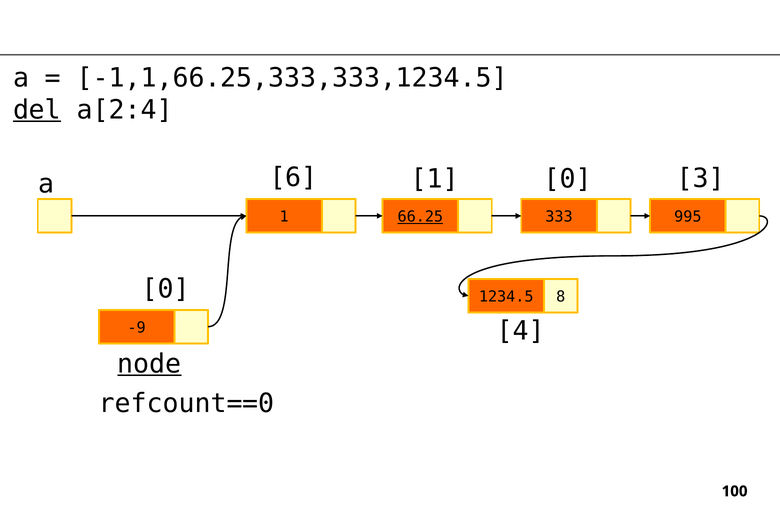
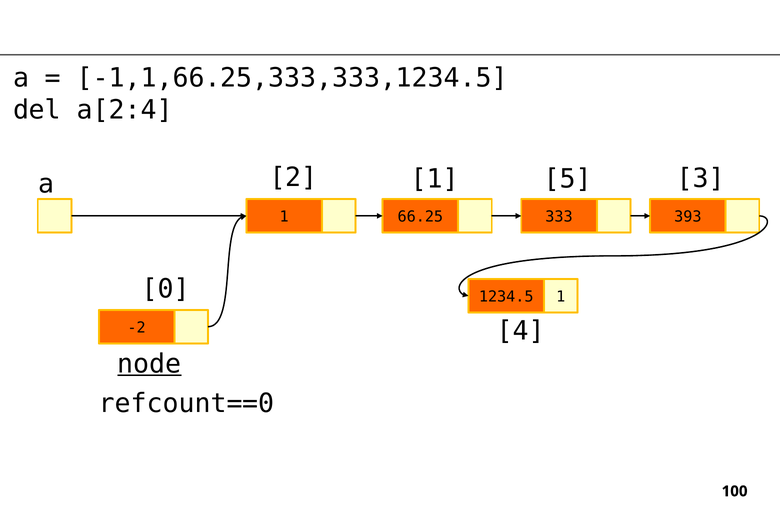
del underline: present -> none
6: 6 -> 2
1 0: 0 -> 5
66.25 underline: present -> none
995: 995 -> 393
1234.5 8: 8 -> 1
-9: -9 -> -2
